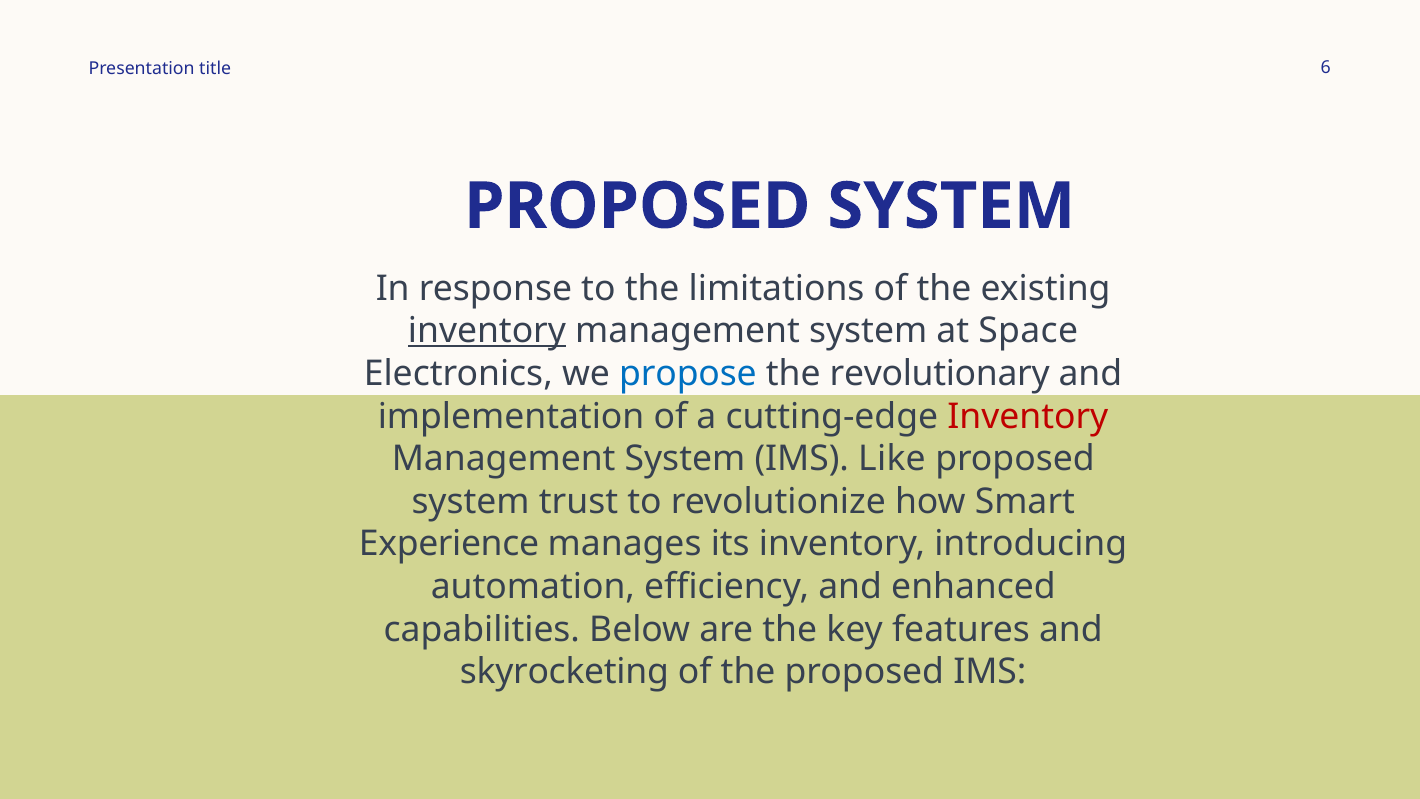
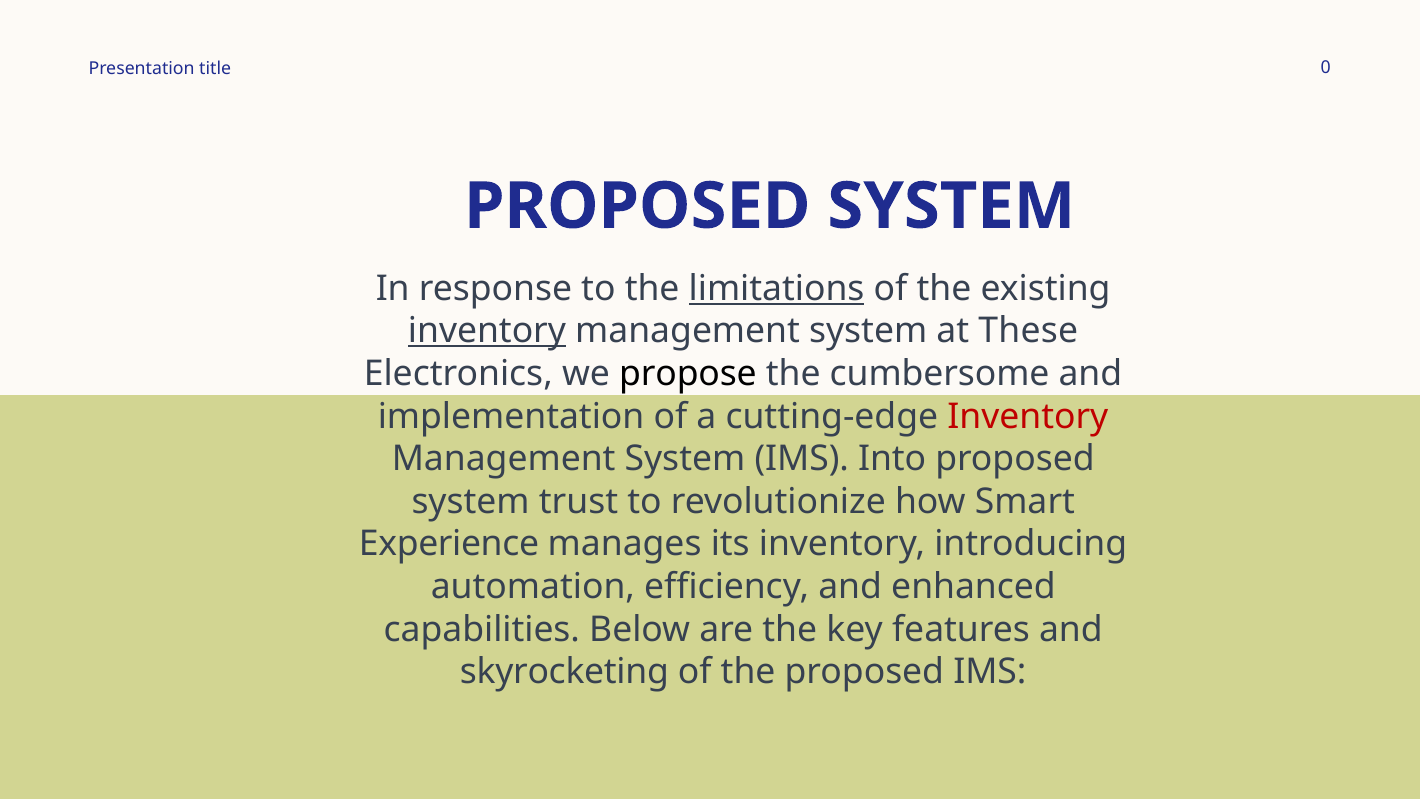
6: 6 -> 0
limitations underline: none -> present
Space: Space -> These
propose colour: blue -> black
revolutionary: revolutionary -> cumbersome
Like: Like -> Into
